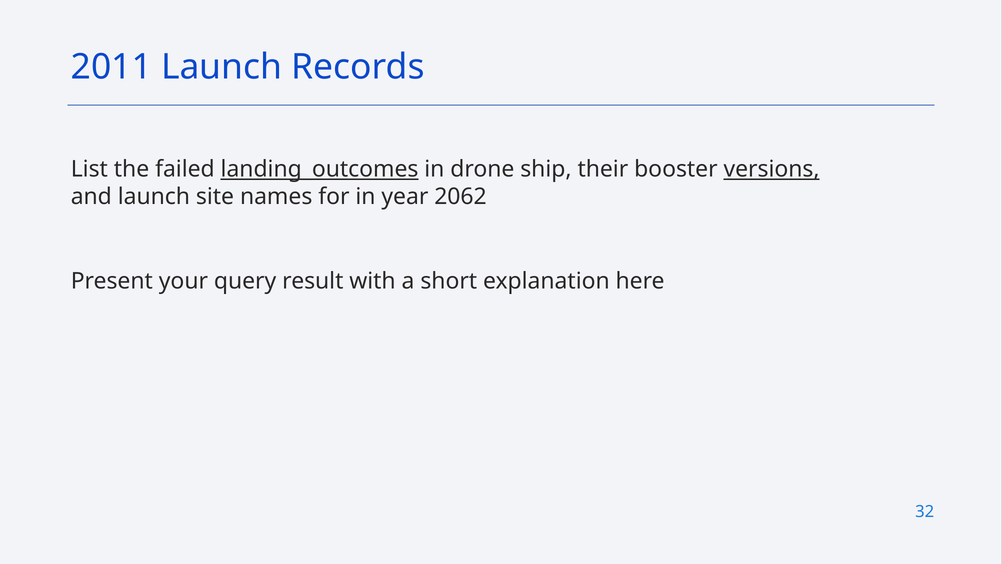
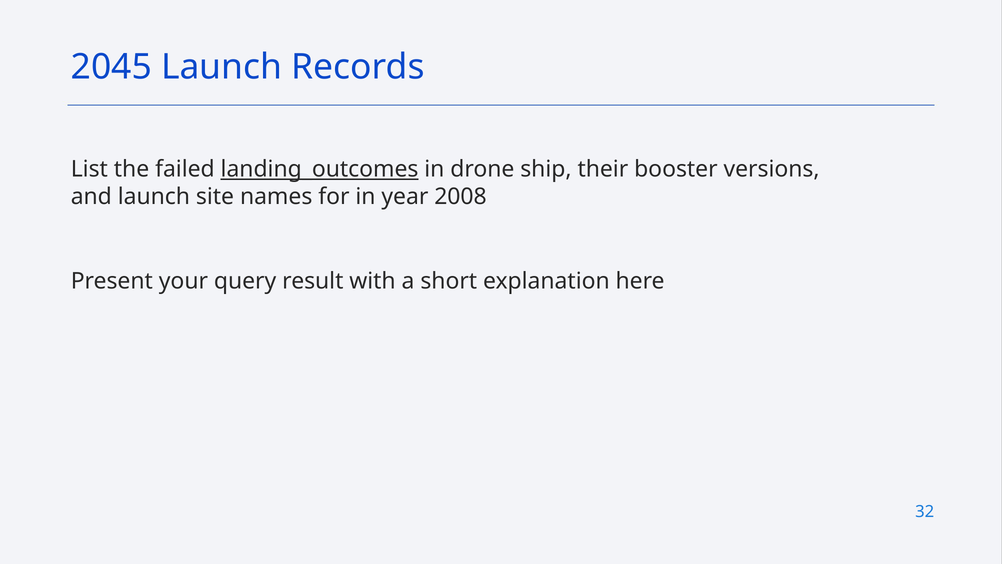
2011: 2011 -> 2045
versions underline: present -> none
2062: 2062 -> 2008
